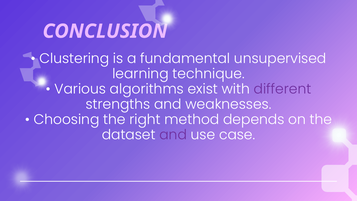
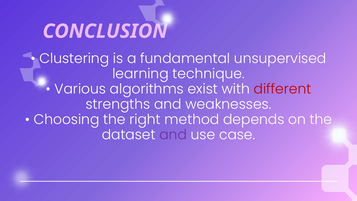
different colour: purple -> red
